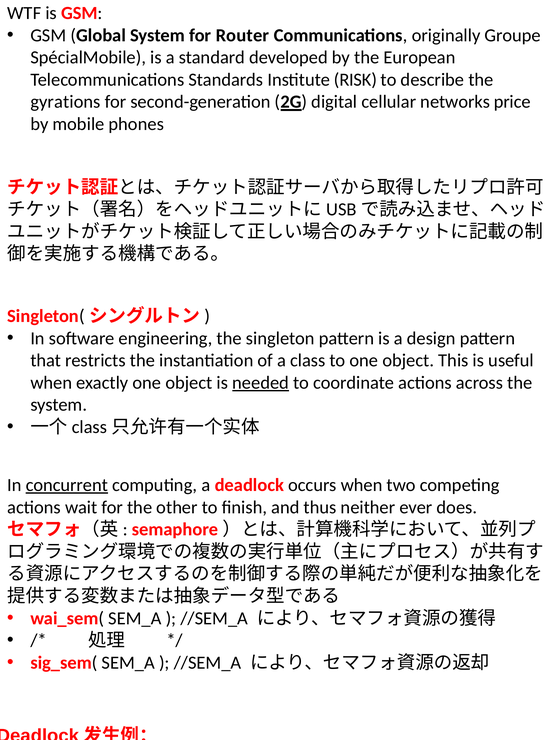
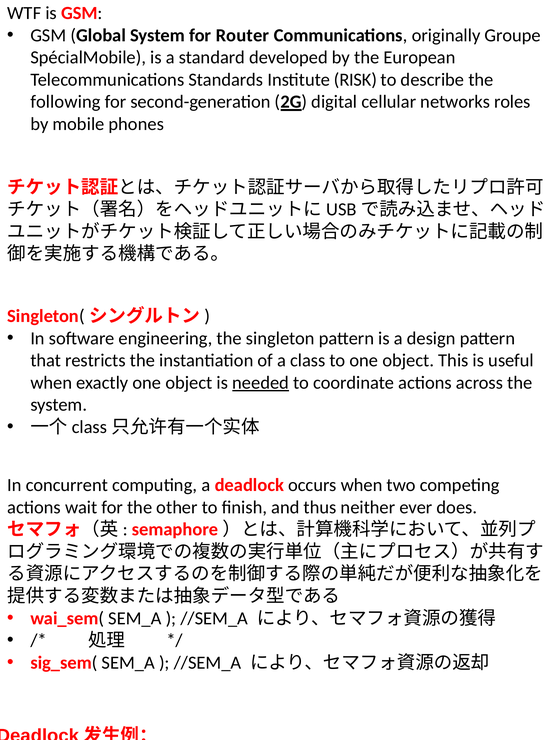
gyrations: gyrations -> following
price: price -> roles
concurrent underline: present -> none
